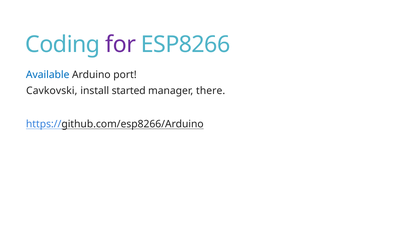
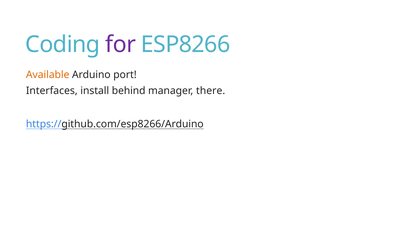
Available colour: blue -> orange
Cavkovski: Cavkovski -> Interfaces
started: started -> behind
